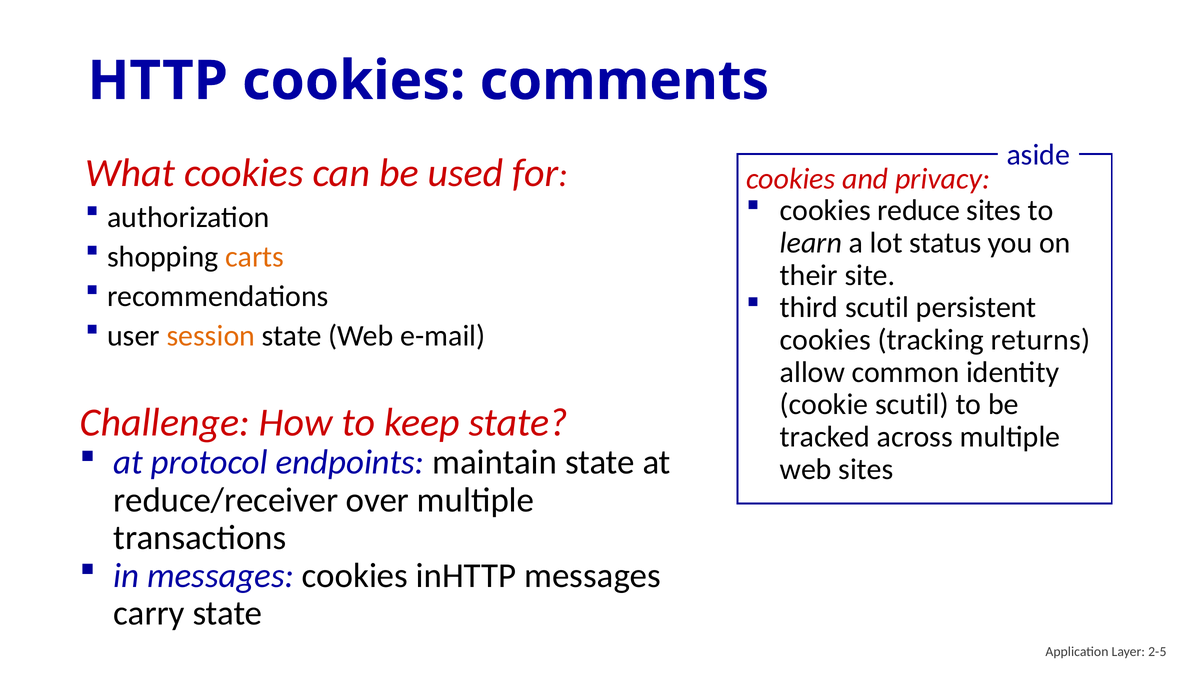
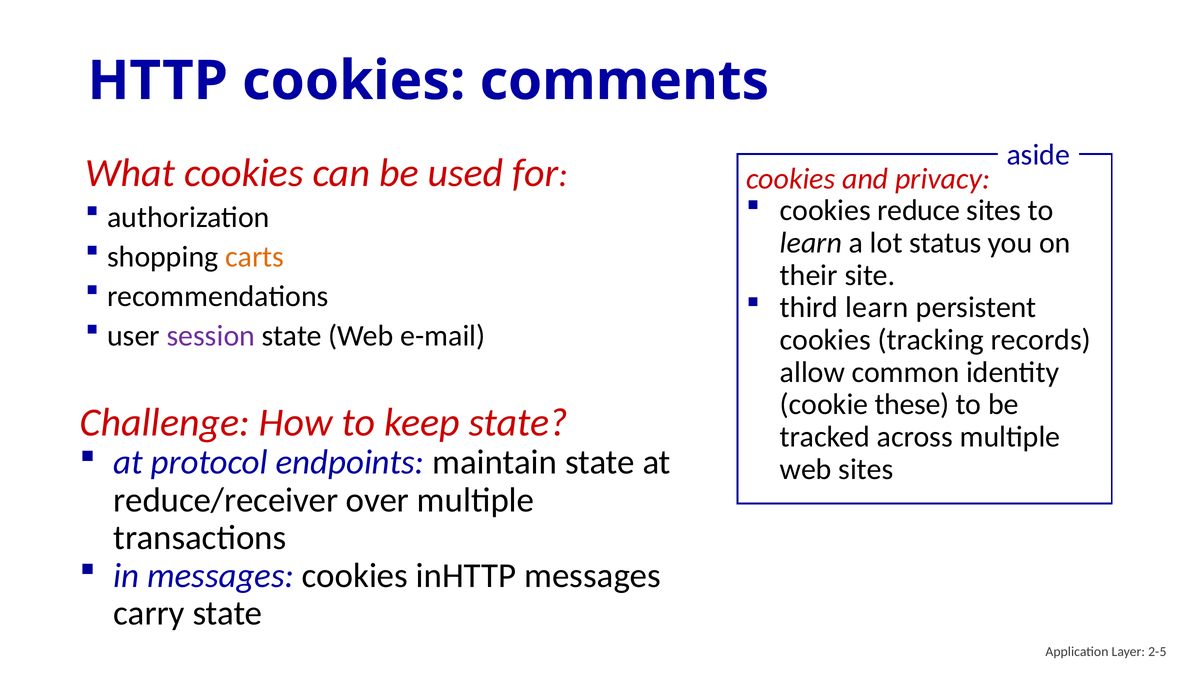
third scutil: scutil -> learn
session colour: orange -> purple
returns: returns -> records
cookie scutil: scutil -> these
